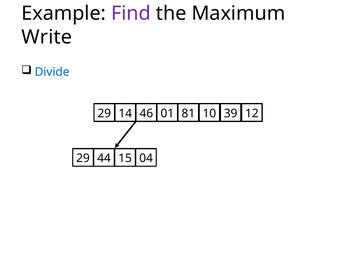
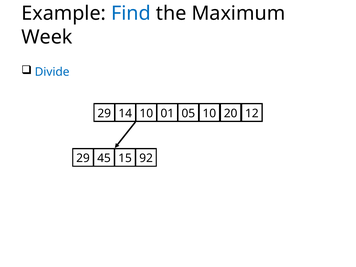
Find colour: purple -> blue
Write: Write -> Week
46 at (146, 113): 46 -> 10
81: 81 -> 05
39: 39 -> 20
44: 44 -> 45
04: 04 -> 92
